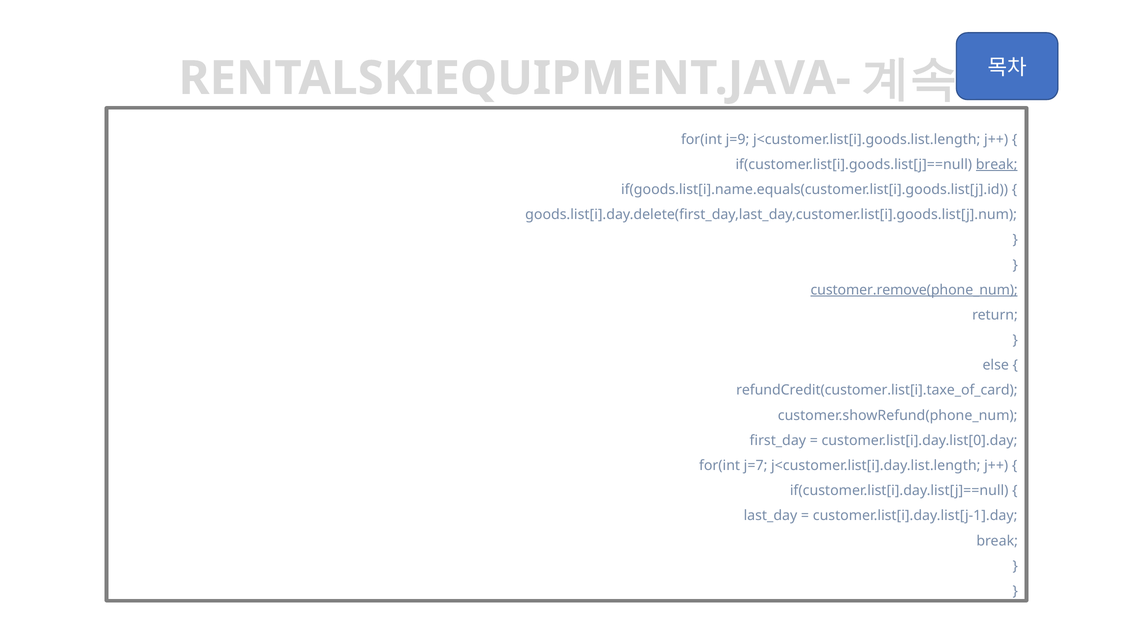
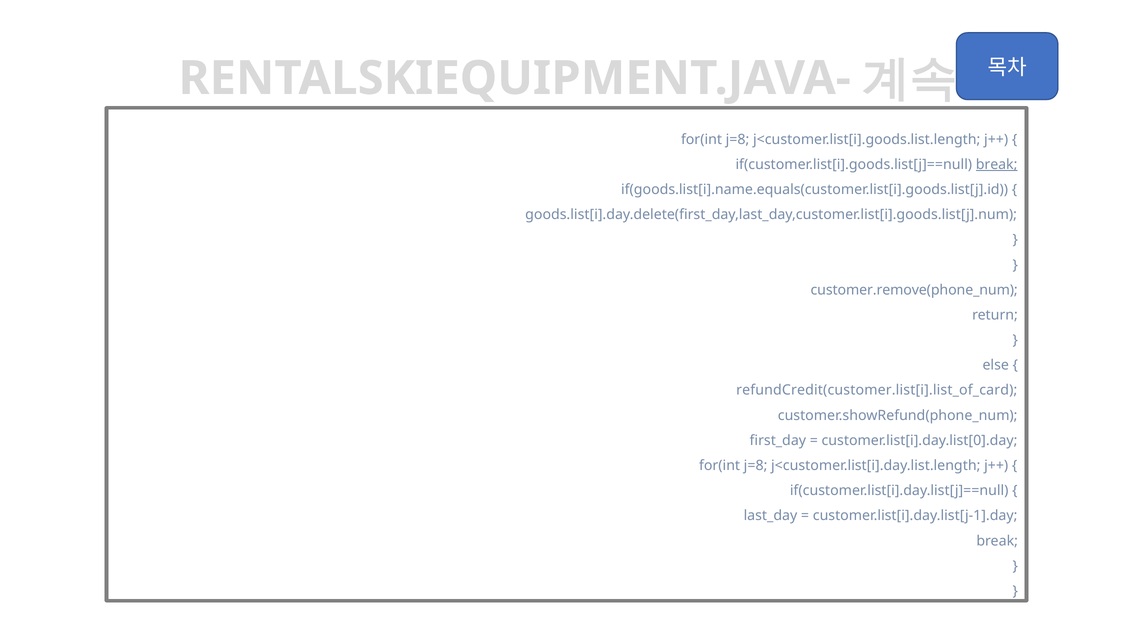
j=9 at (738, 139): j=9 -> j=8
customer.remove(phone_num underline: present -> none
refundCredit(customer.list[i].taxe_of_card: refundCredit(customer.list[i].taxe_of_card -> refundCredit(customer.list[i].list_of_card
j=7 at (756, 466): j=7 -> j=8
